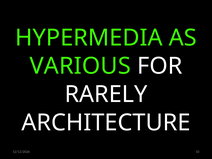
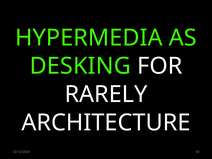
VARIOUS: VARIOUS -> DESKING
